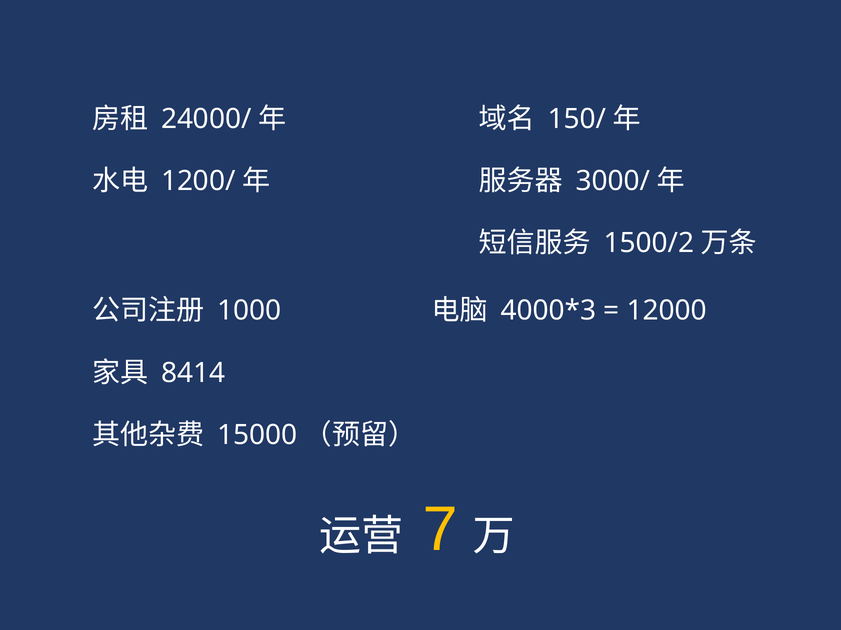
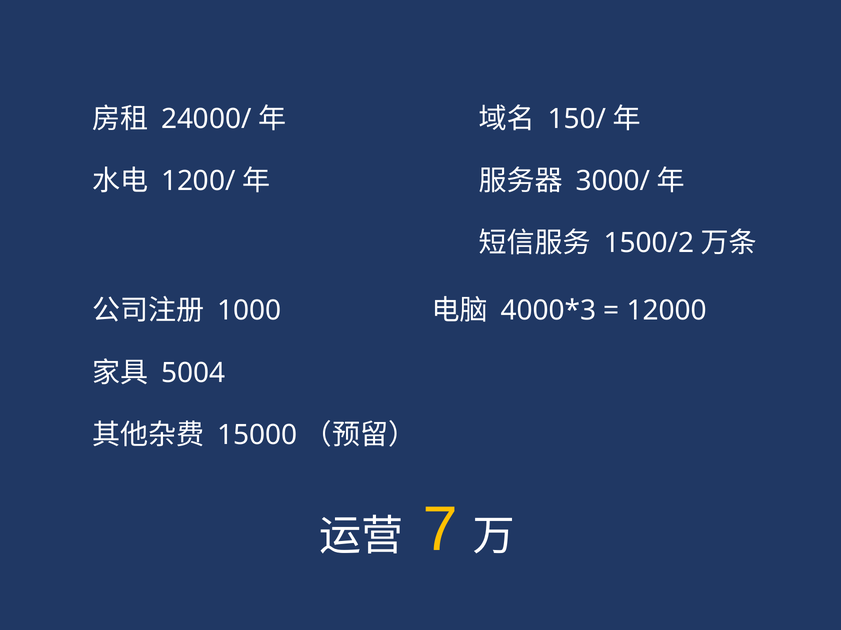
8414: 8414 -> 5004
